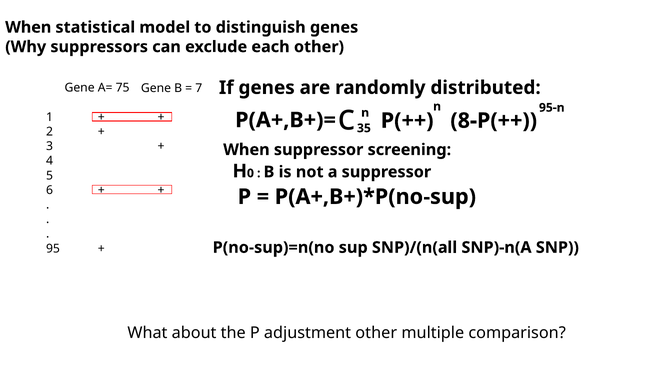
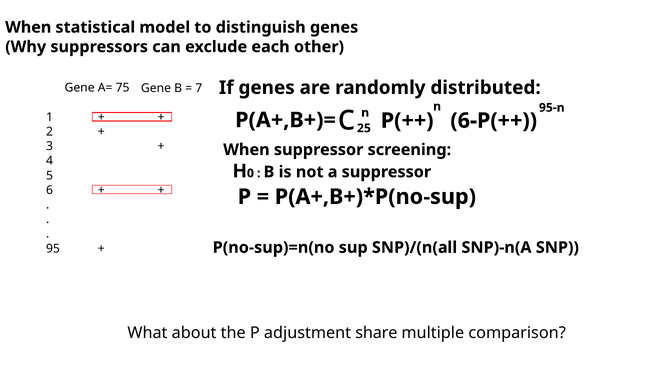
35: 35 -> 25
8-P(++: 8-P(++ -> 6-P(++
adjustment other: other -> share
